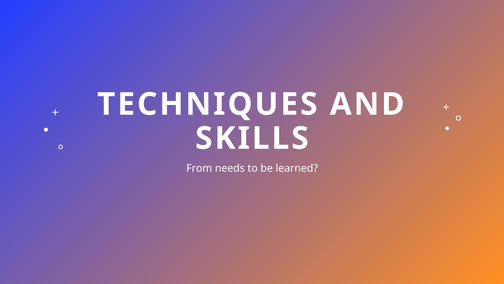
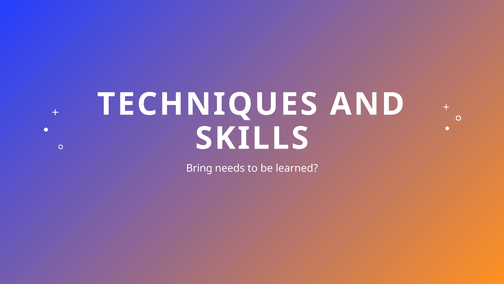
From: From -> Bring
